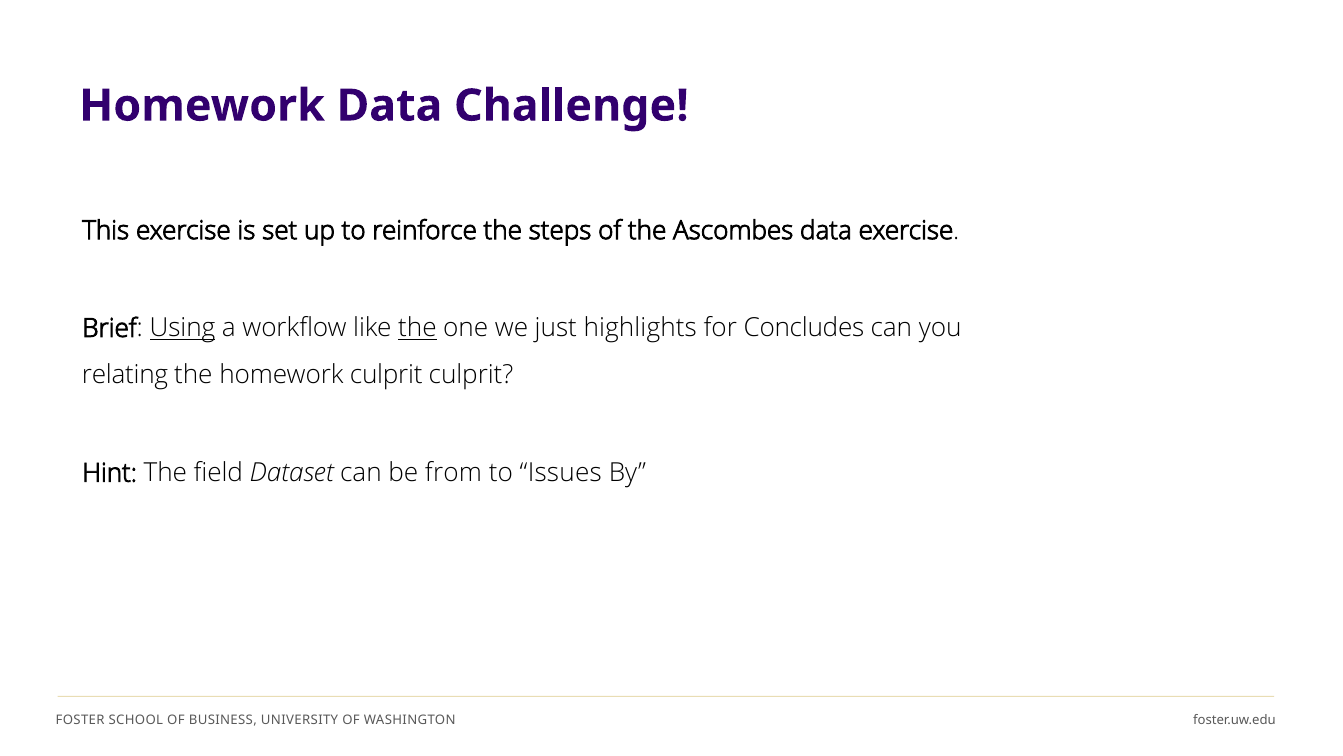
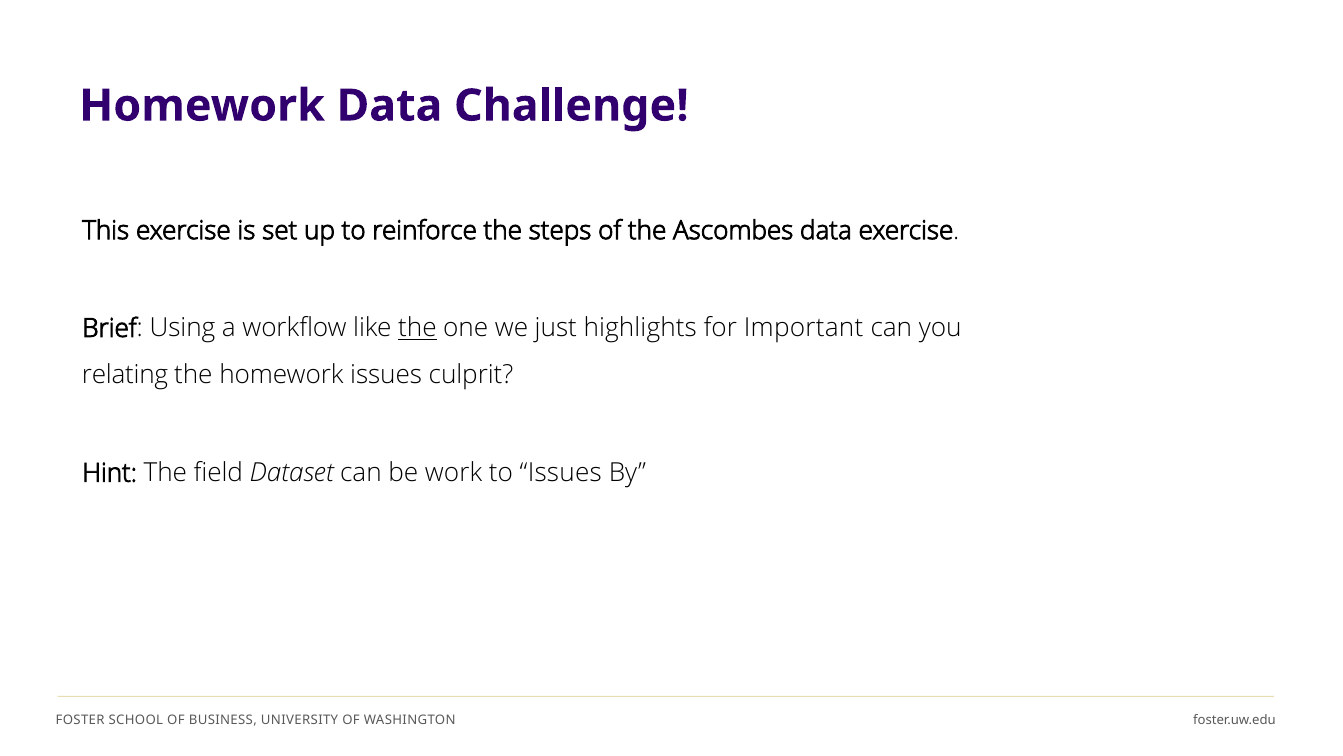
Using underline: present -> none
Concludes: Concludes -> Important
homework culprit: culprit -> issues
from: from -> work
